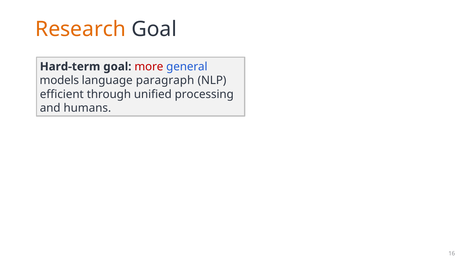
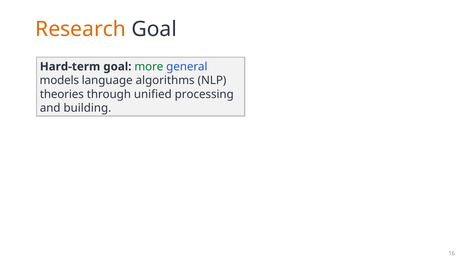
more colour: red -> green
paragraph: paragraph -> algorithms
efficient: efficient -> theories
humans: humans -> building
